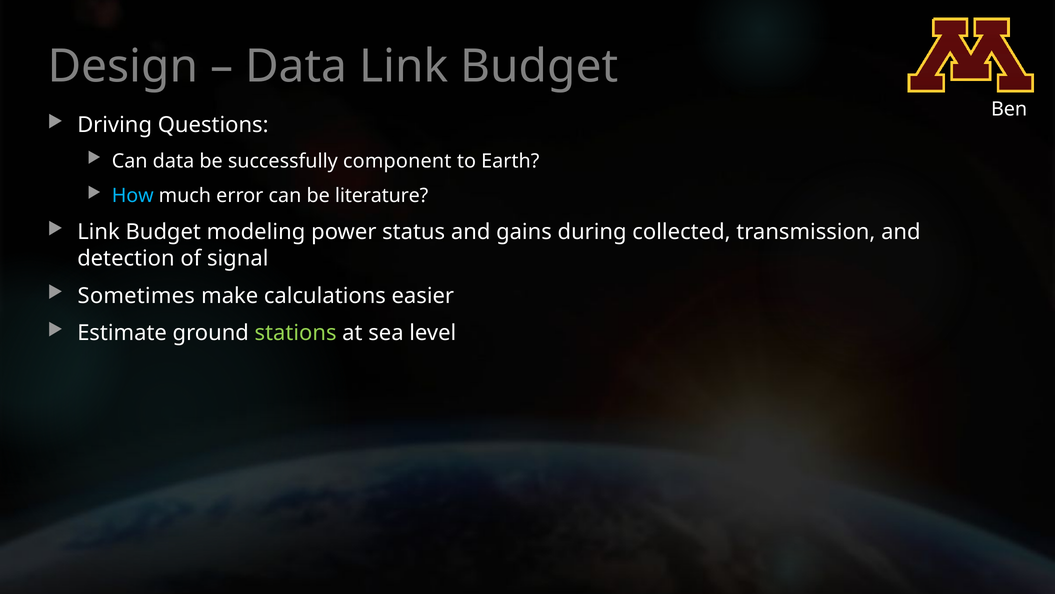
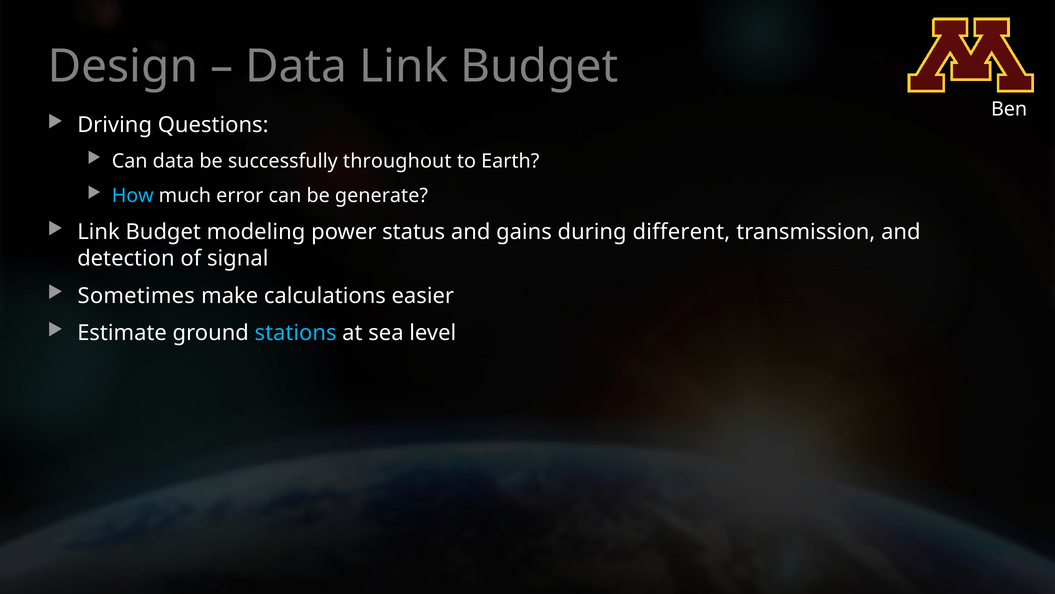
component: component -> throughout
literature: literature -> generate
collected: collected -> different
stations colour: light green -> light blue
